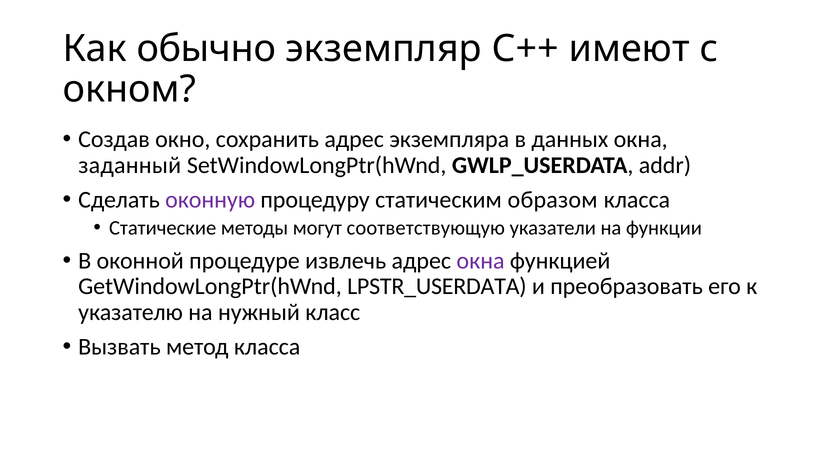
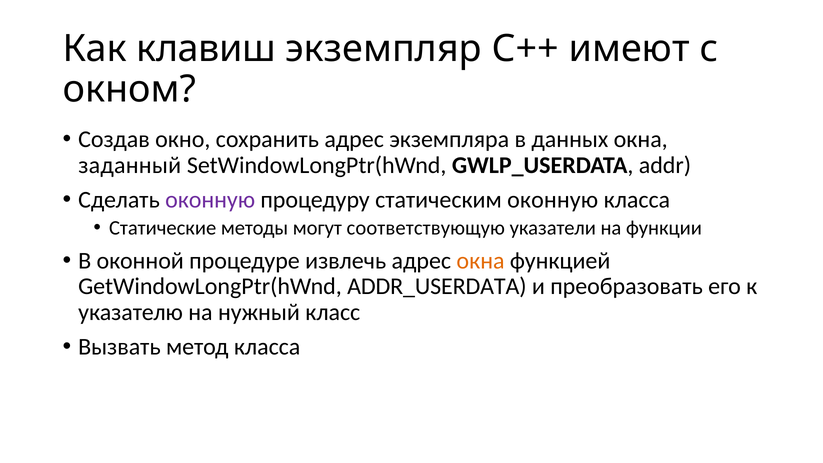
обычно: обычно -> клавиш
статическим образом: образом -> оконную
окна at (481, 261) colour: purple -> orange
LPSTR_USERDATA: LPSTR_USERDATA -> ADDR_USERDATA
